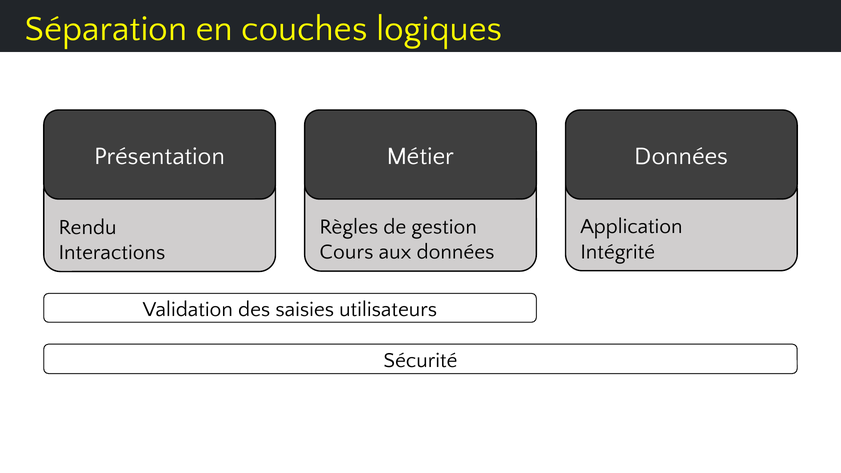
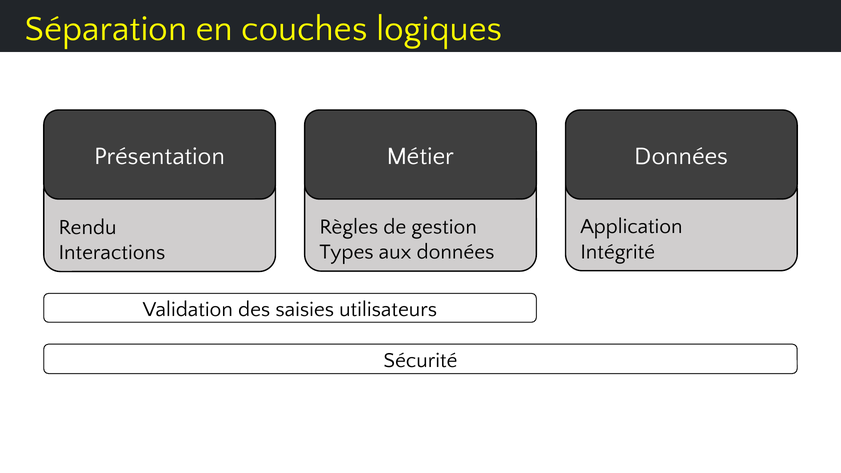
Cours: Cours -> Types
